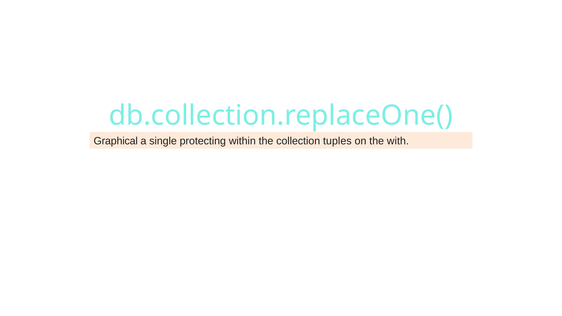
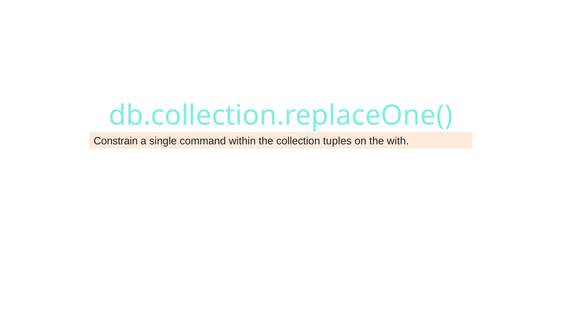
Graphical: Graphical -> Constrain
protecting: protecting -> command
